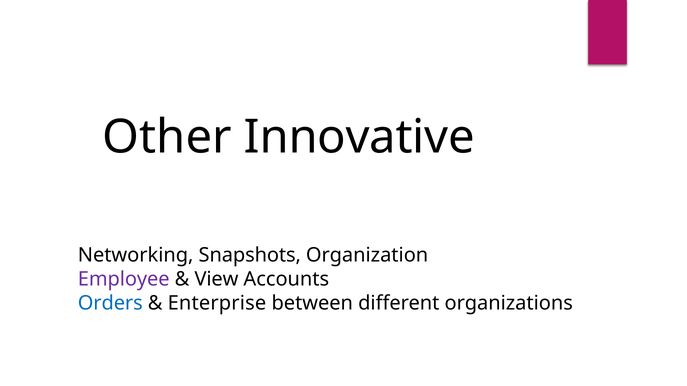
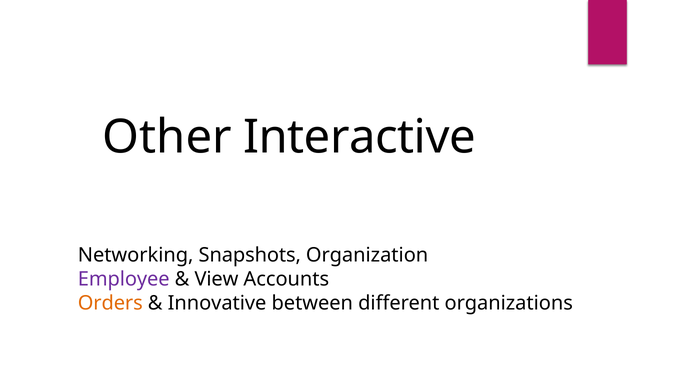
Innovative: Innovative -> Interactive
Orders colour: blue -> orange
Enterprise: Enterprise -> Innovative
